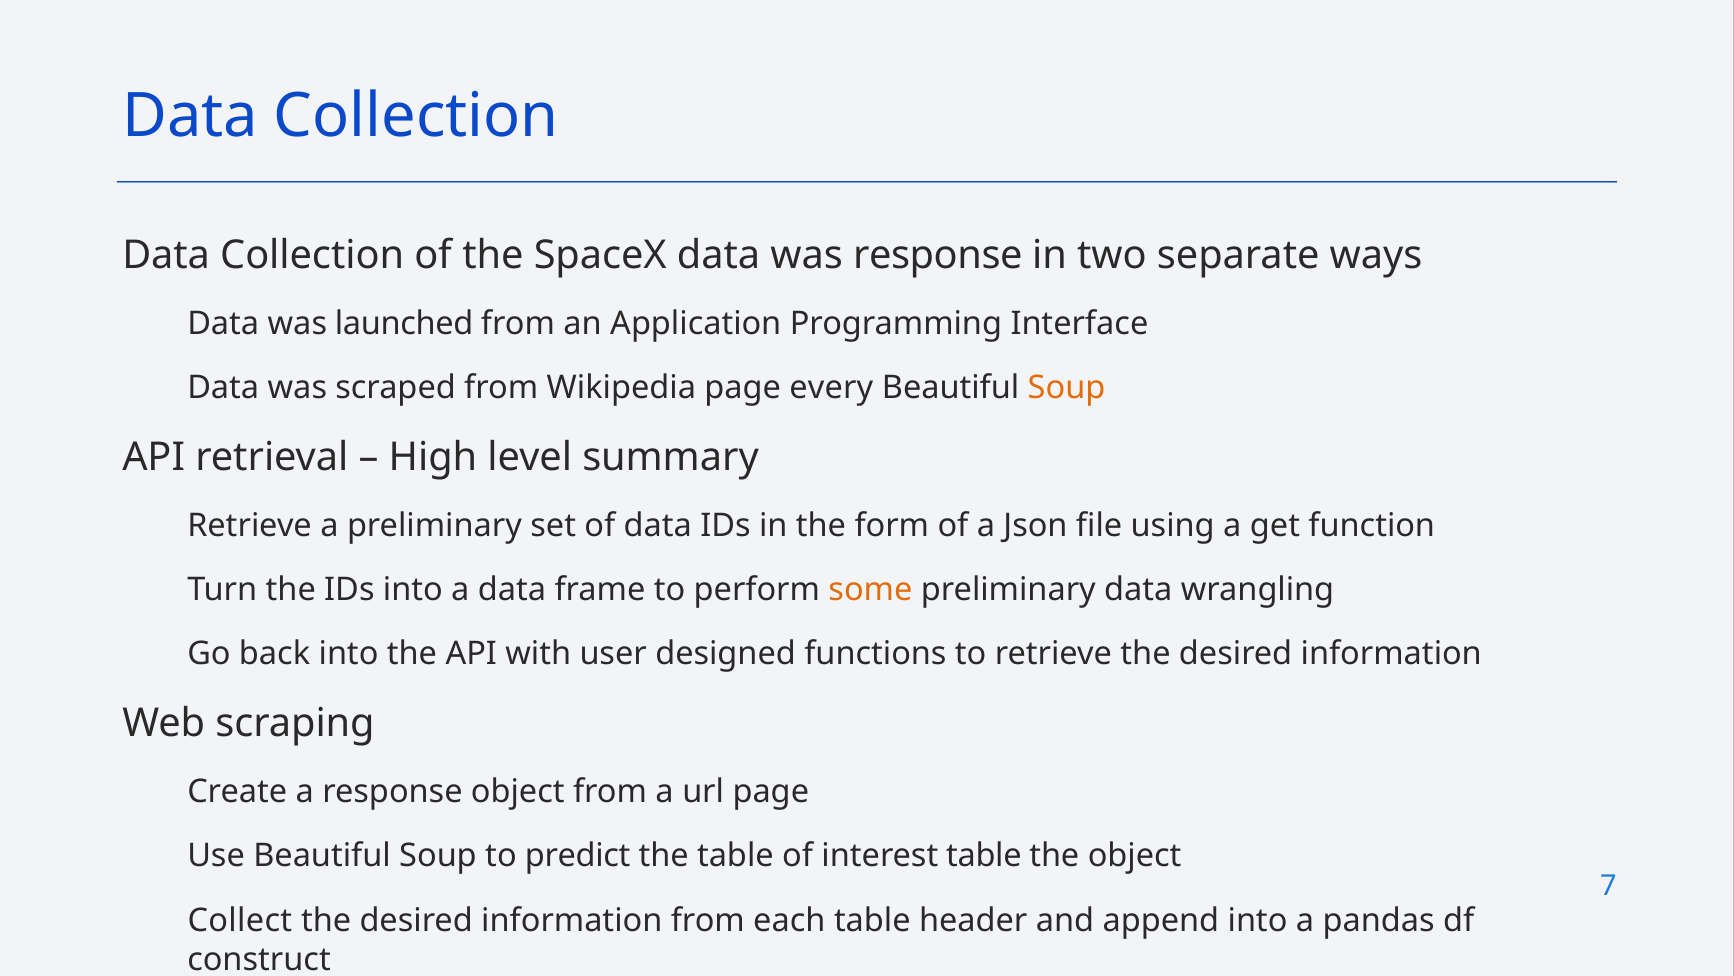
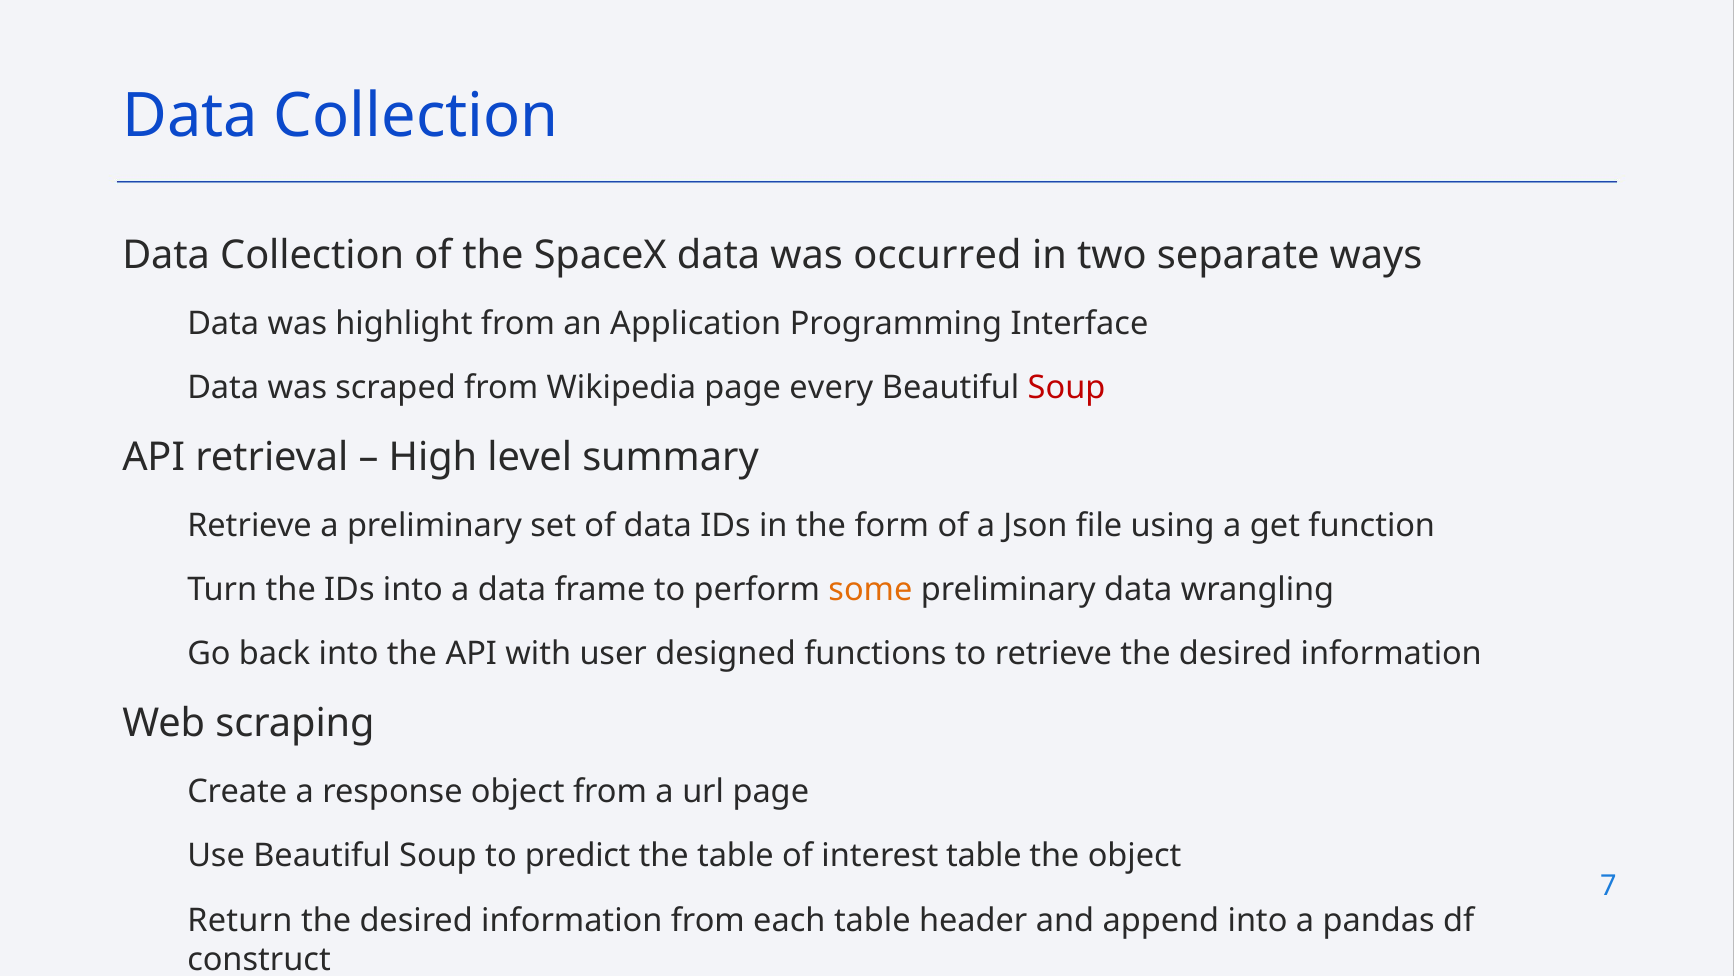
was response: response -> occurred
launched: launched -> highlight
Soup at (1067, 388) colour: orange -> red
Collect: Collect -> Return
